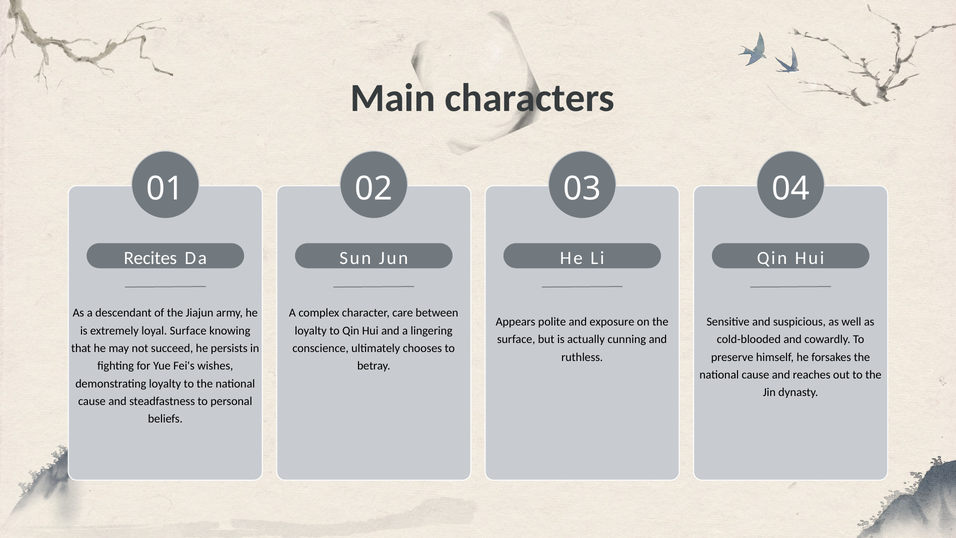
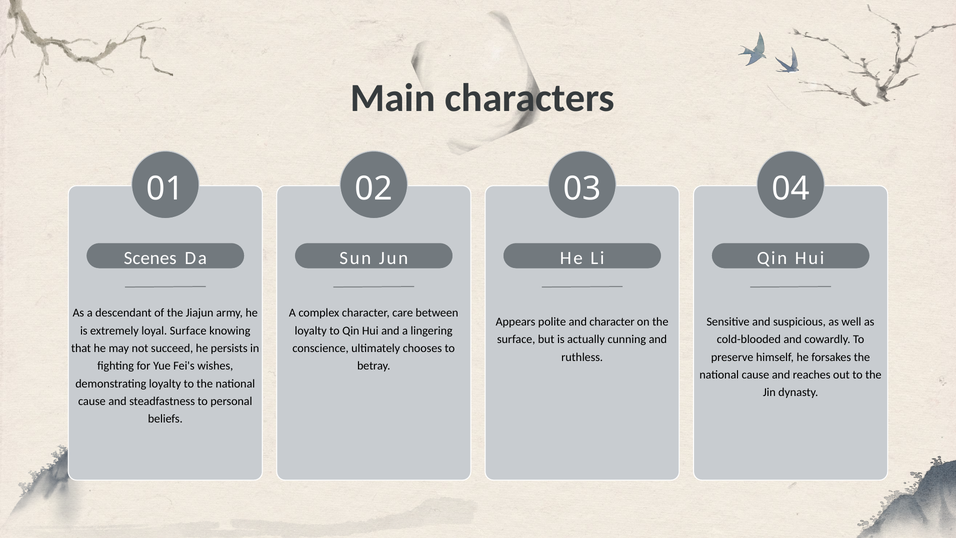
Recites: Recites -> Scenes
and exposure: exposure -> character
